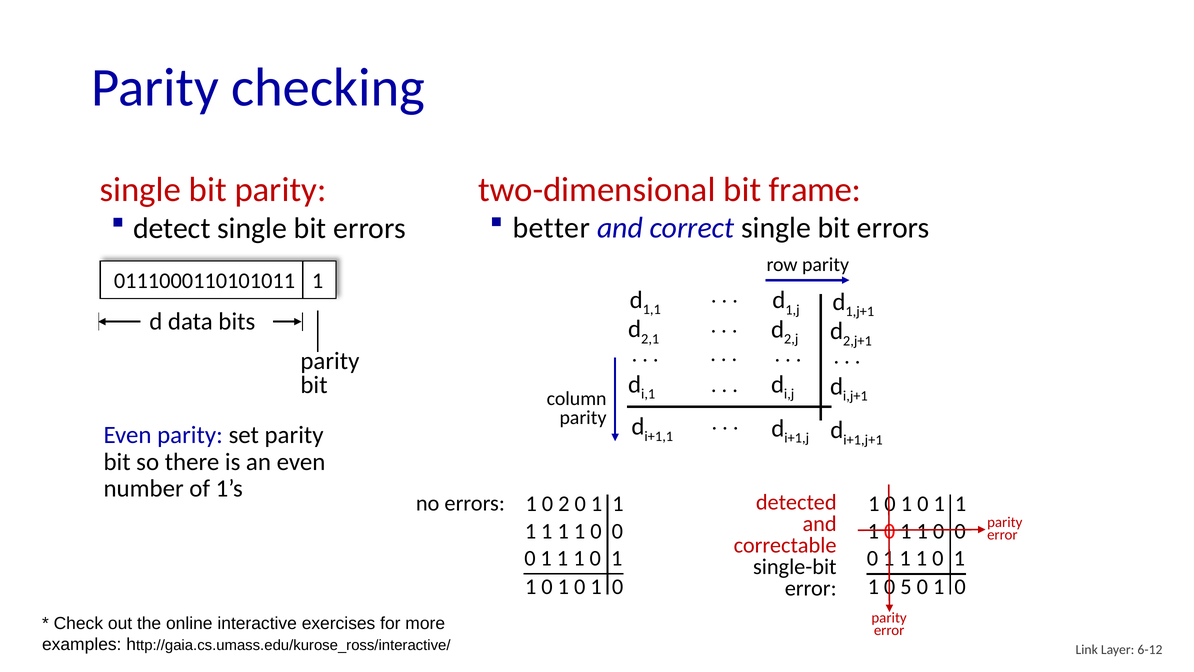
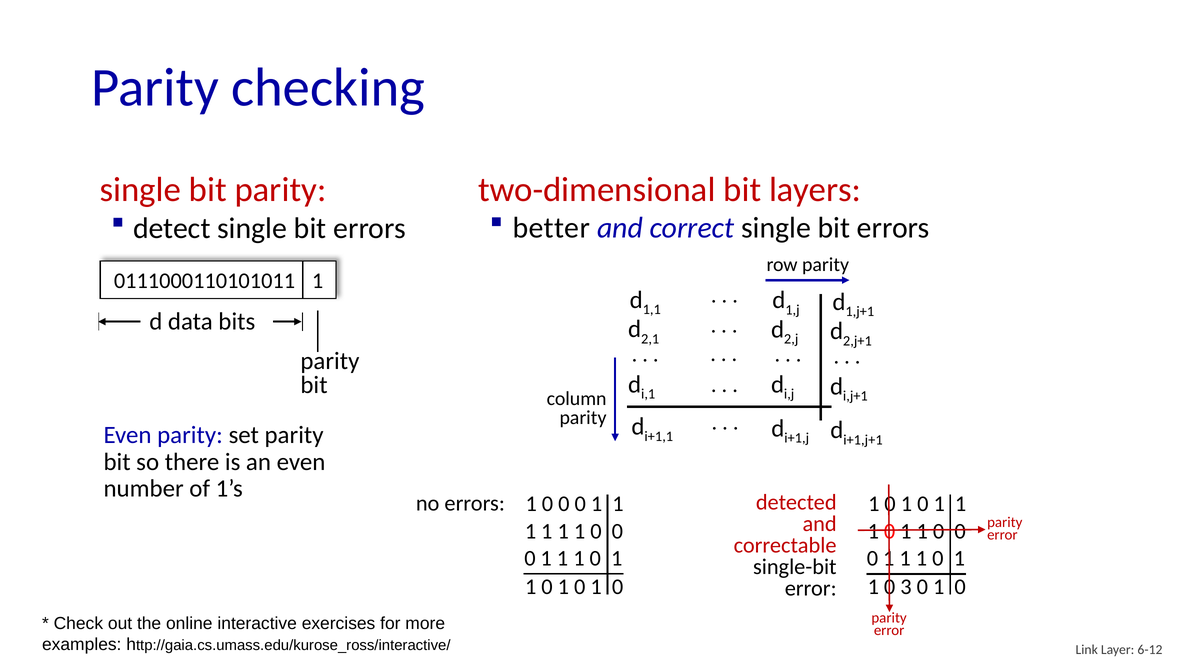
frame: frame -> layers
2 at (564, 504): 2 -> 0
5: 5 -> 3
